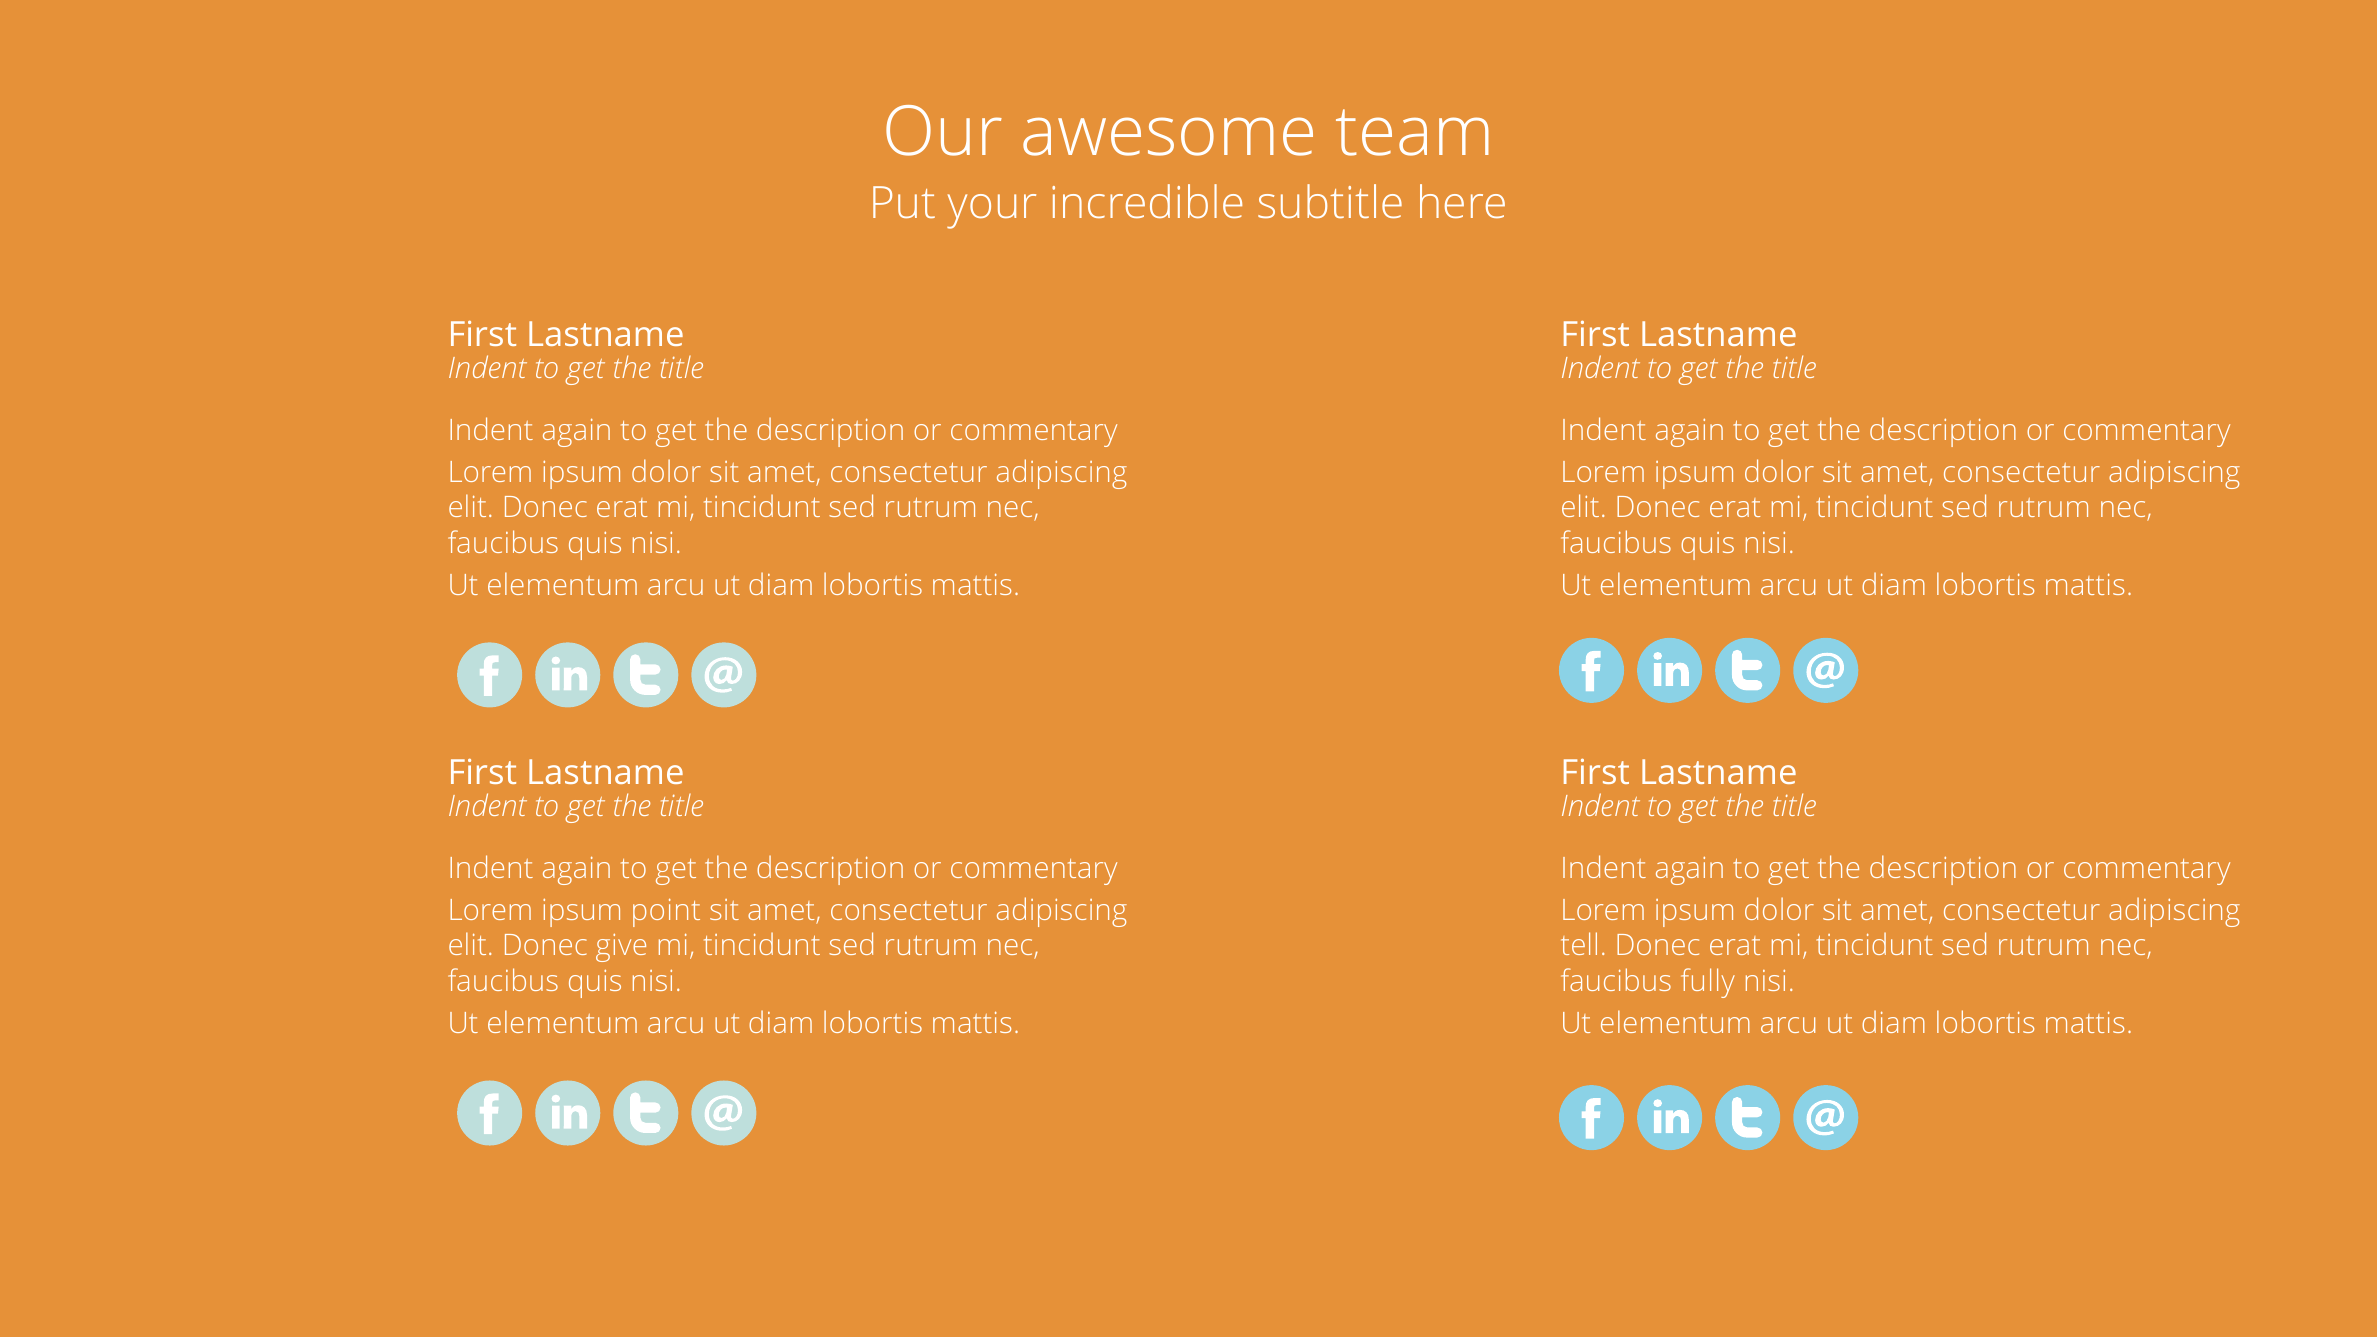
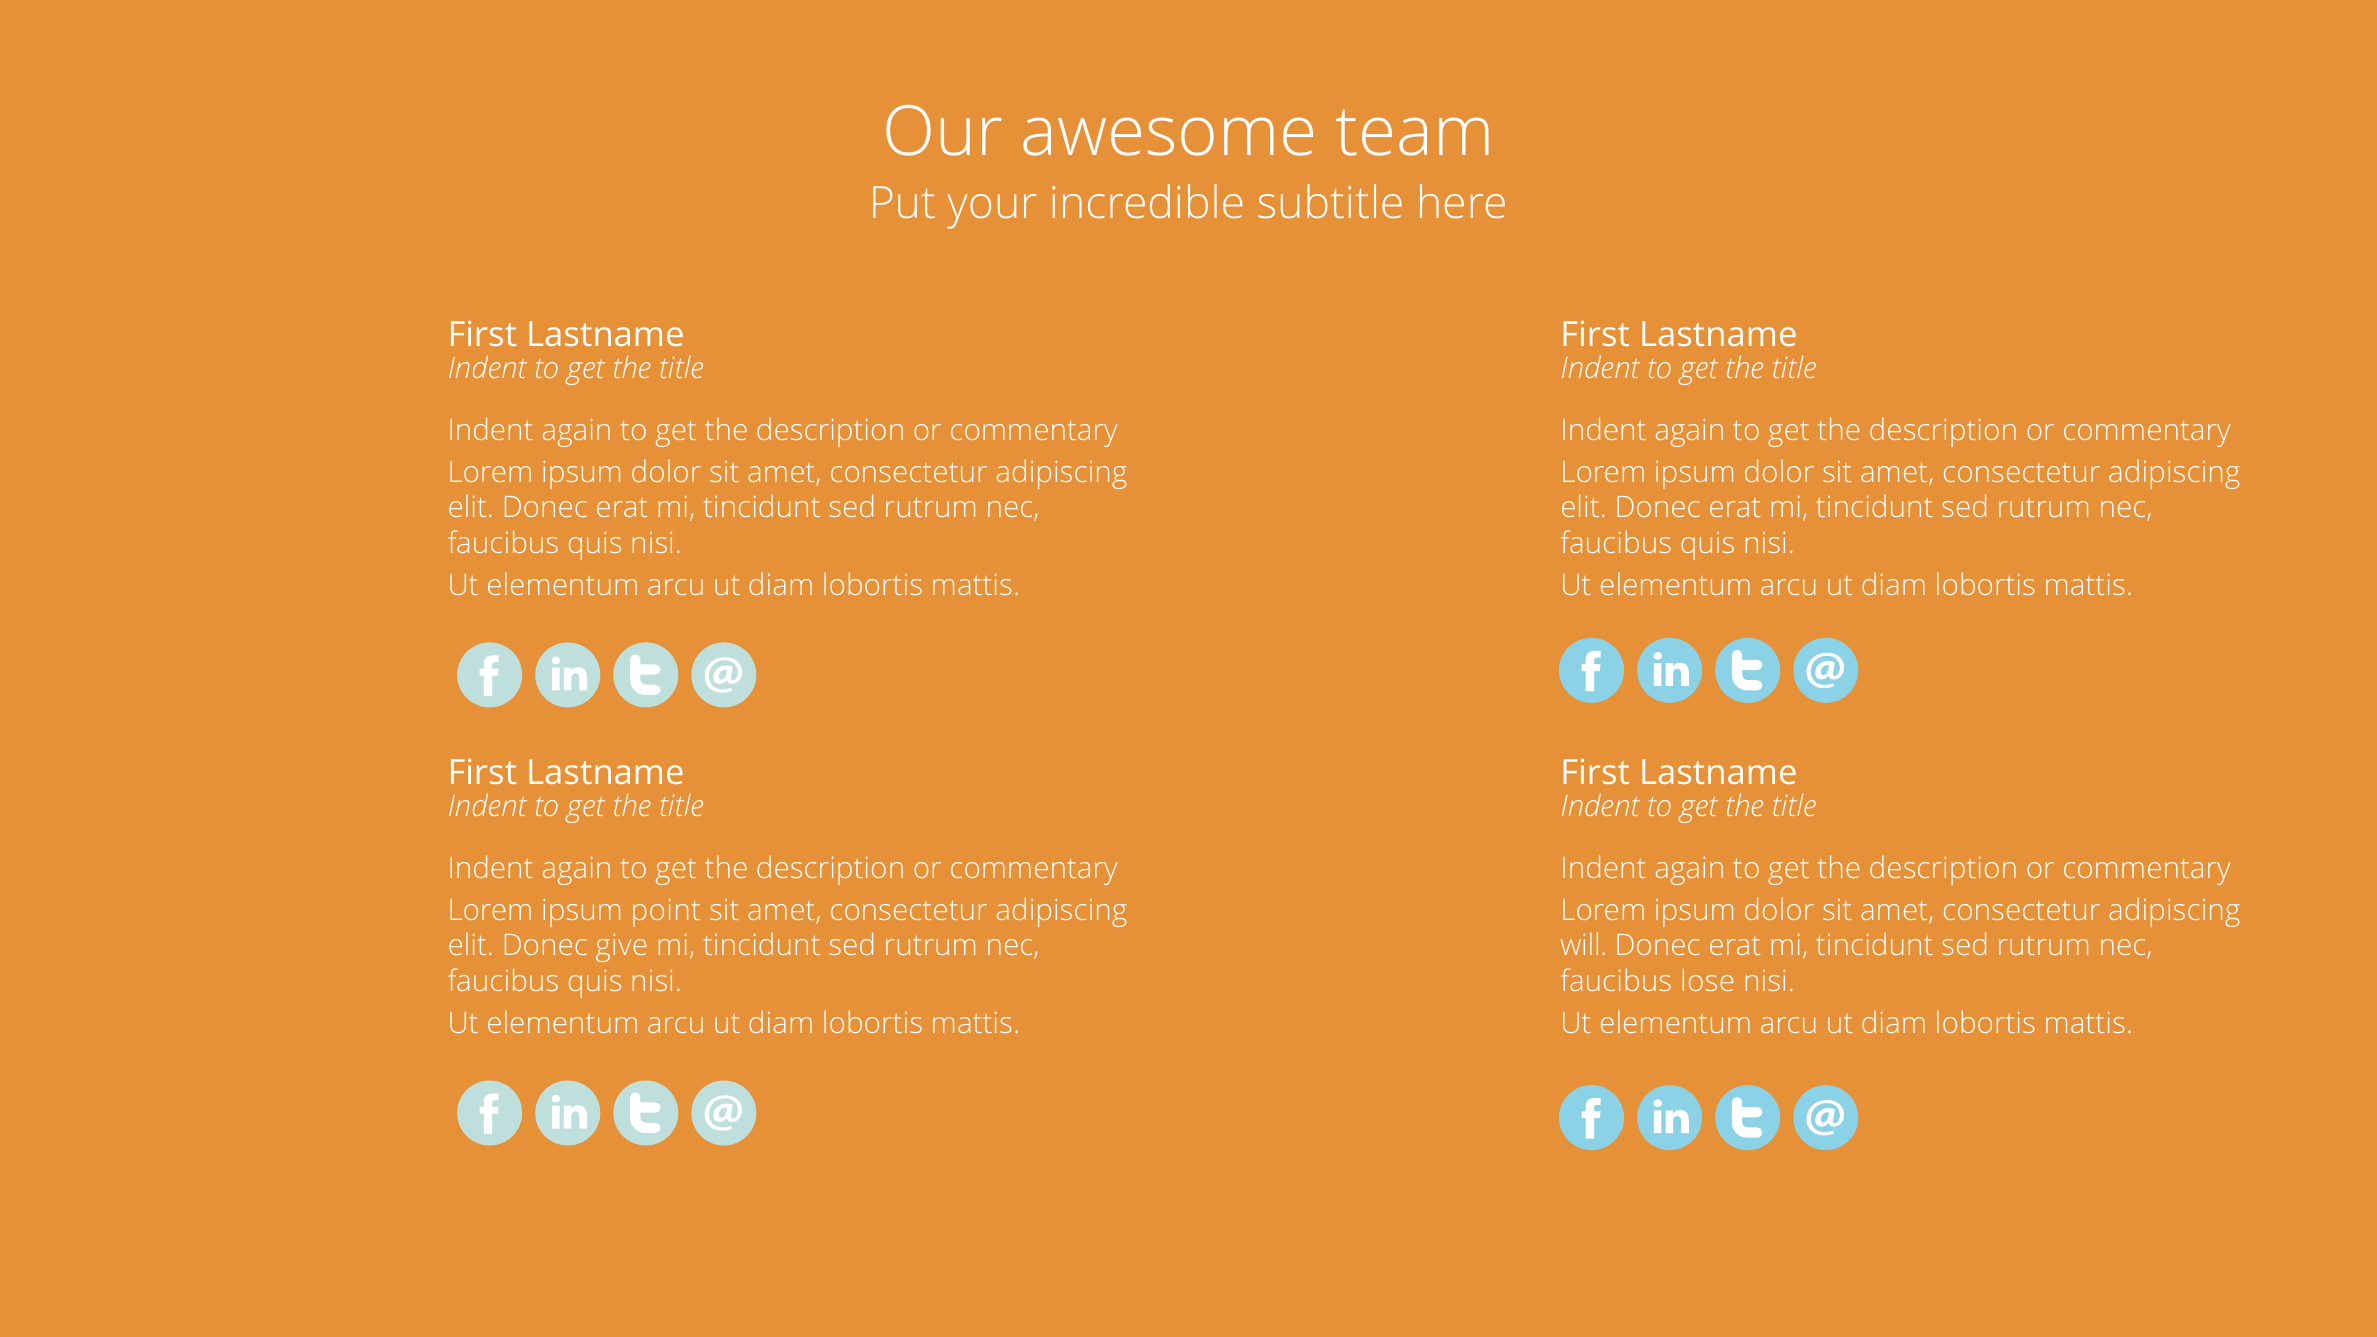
tell: tell -> will
fully: fully -> lose
